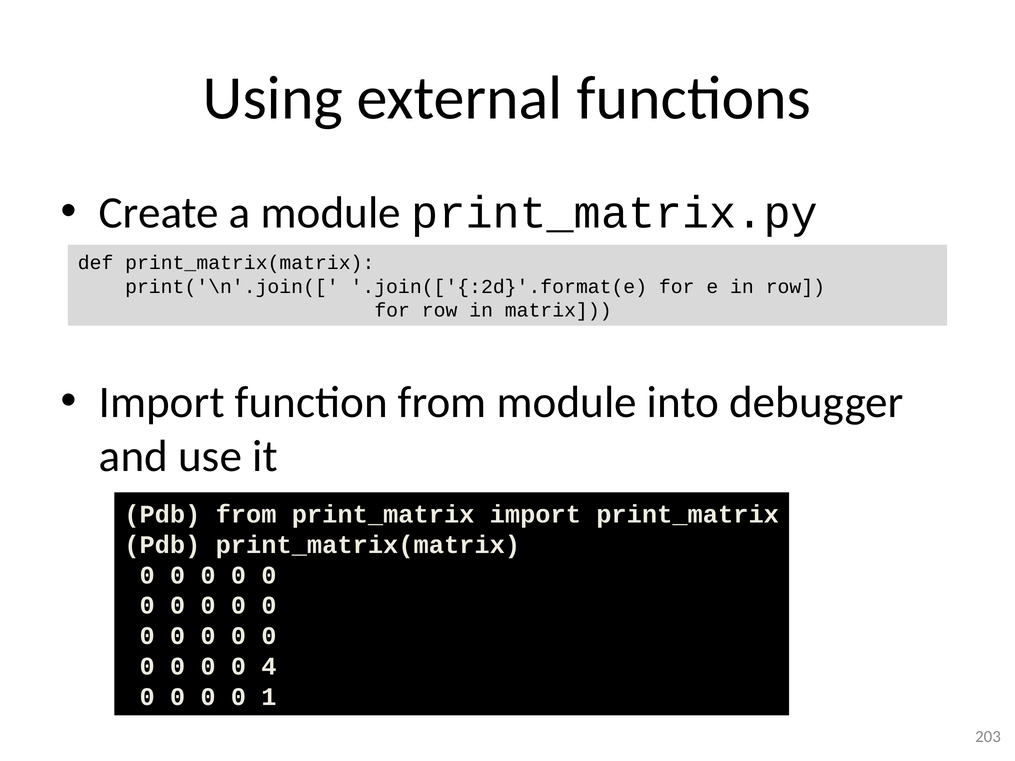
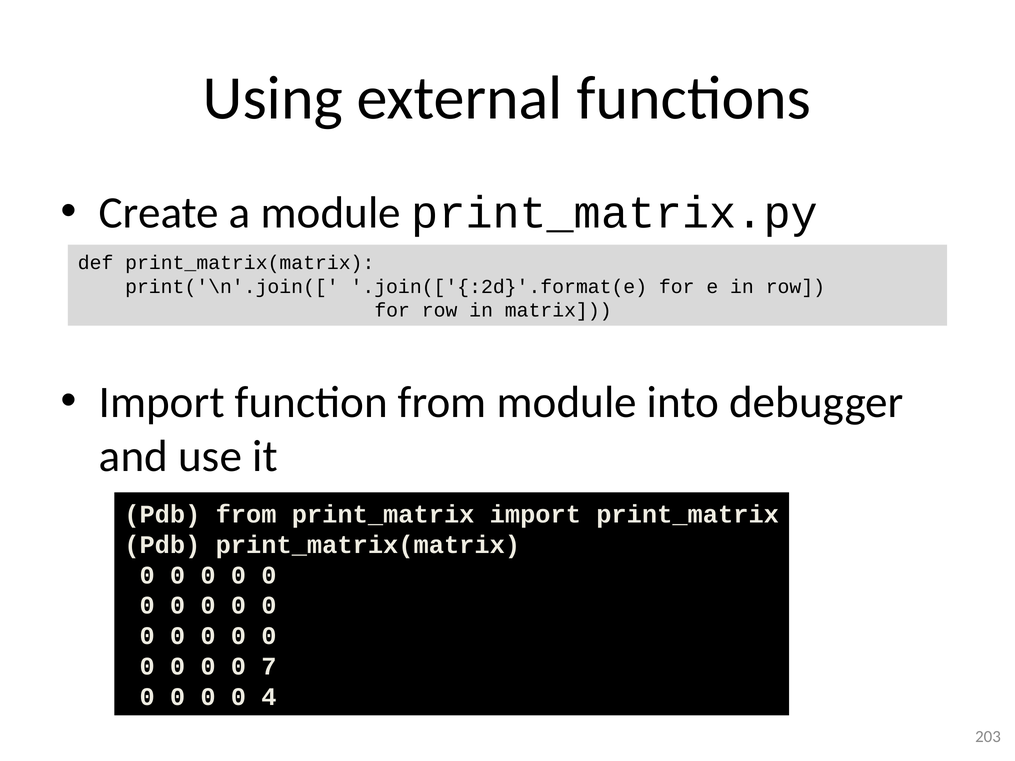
4: 4 -> 7
1: 1 -> 4
